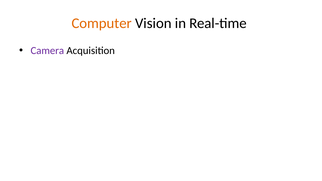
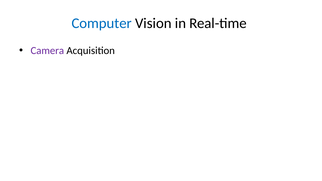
Computer colour: orange -> blue
